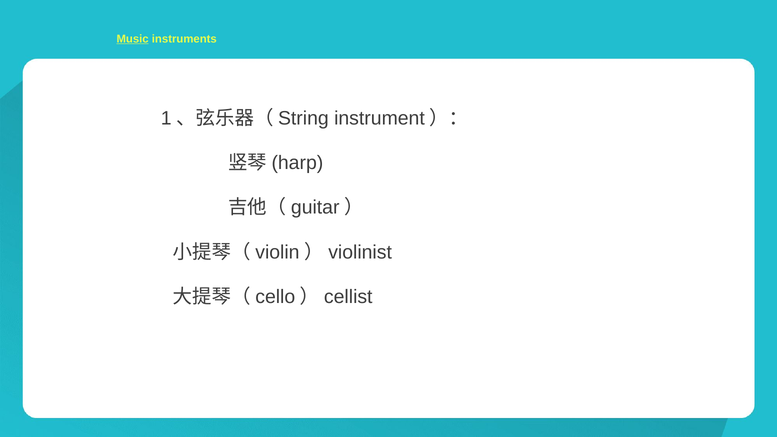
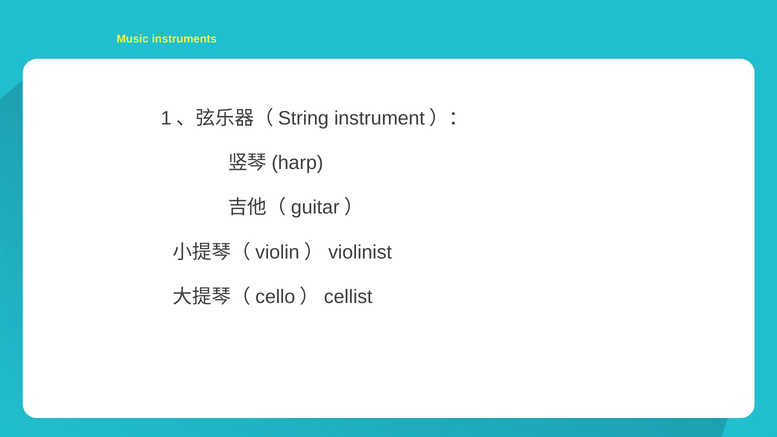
Music underline: present -> none
